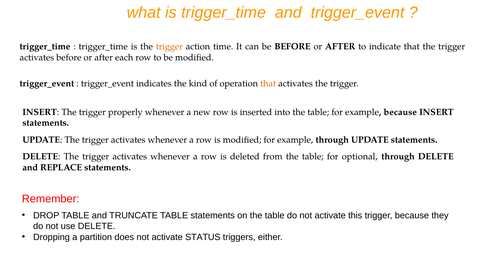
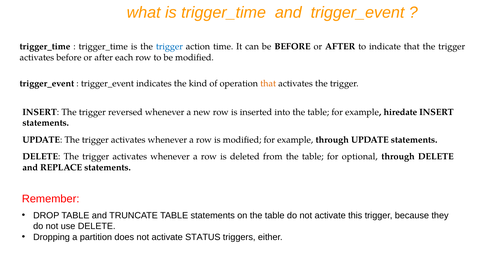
trigger at (169, 47) colour: orange -> blue
properly: properly -> reversed
example because: because -> hiredate
